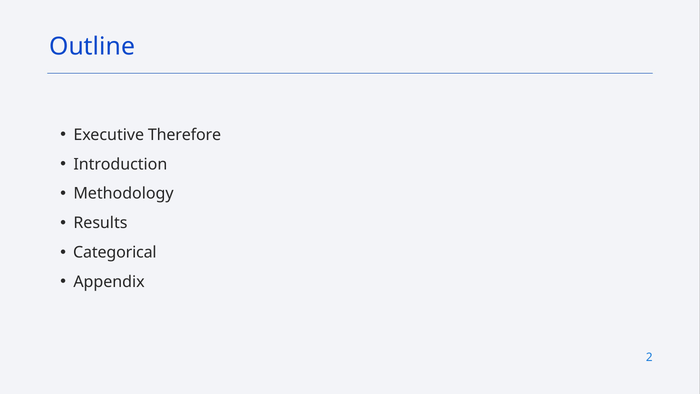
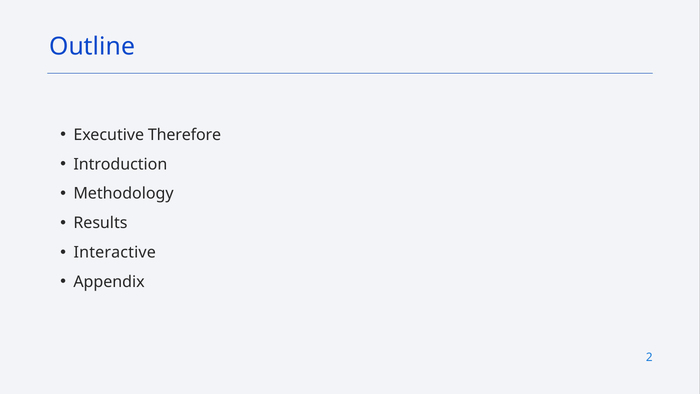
Categorical: Categorical -> Interactive
